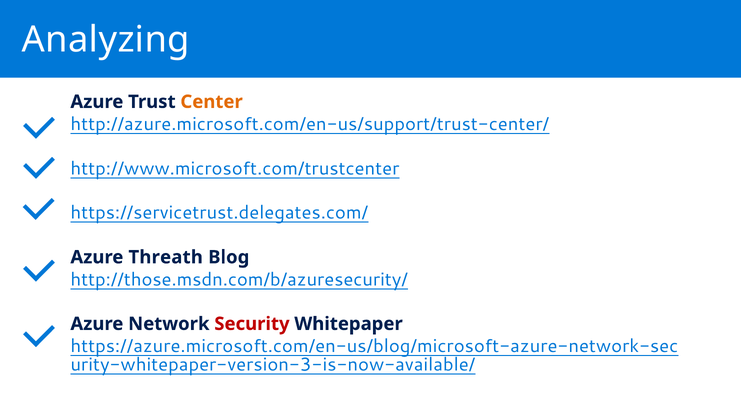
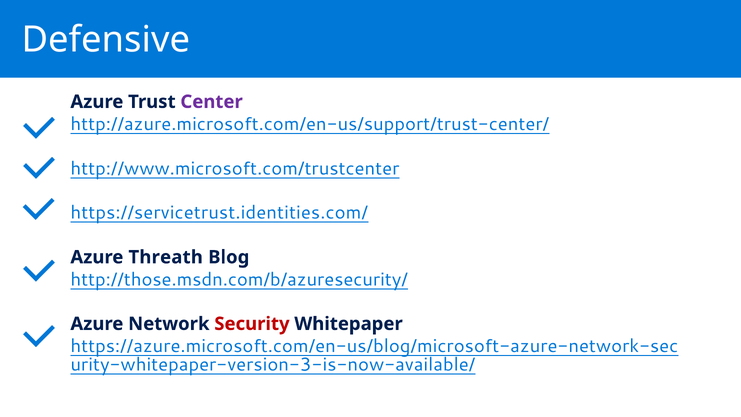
Analyzing: Analyzing -> Defensive
Center colour: orange -> purple
https://servicetrust.delegates.com/: https://servicetrust.delegates.com/ -> https://servicetrust.identities.com/
